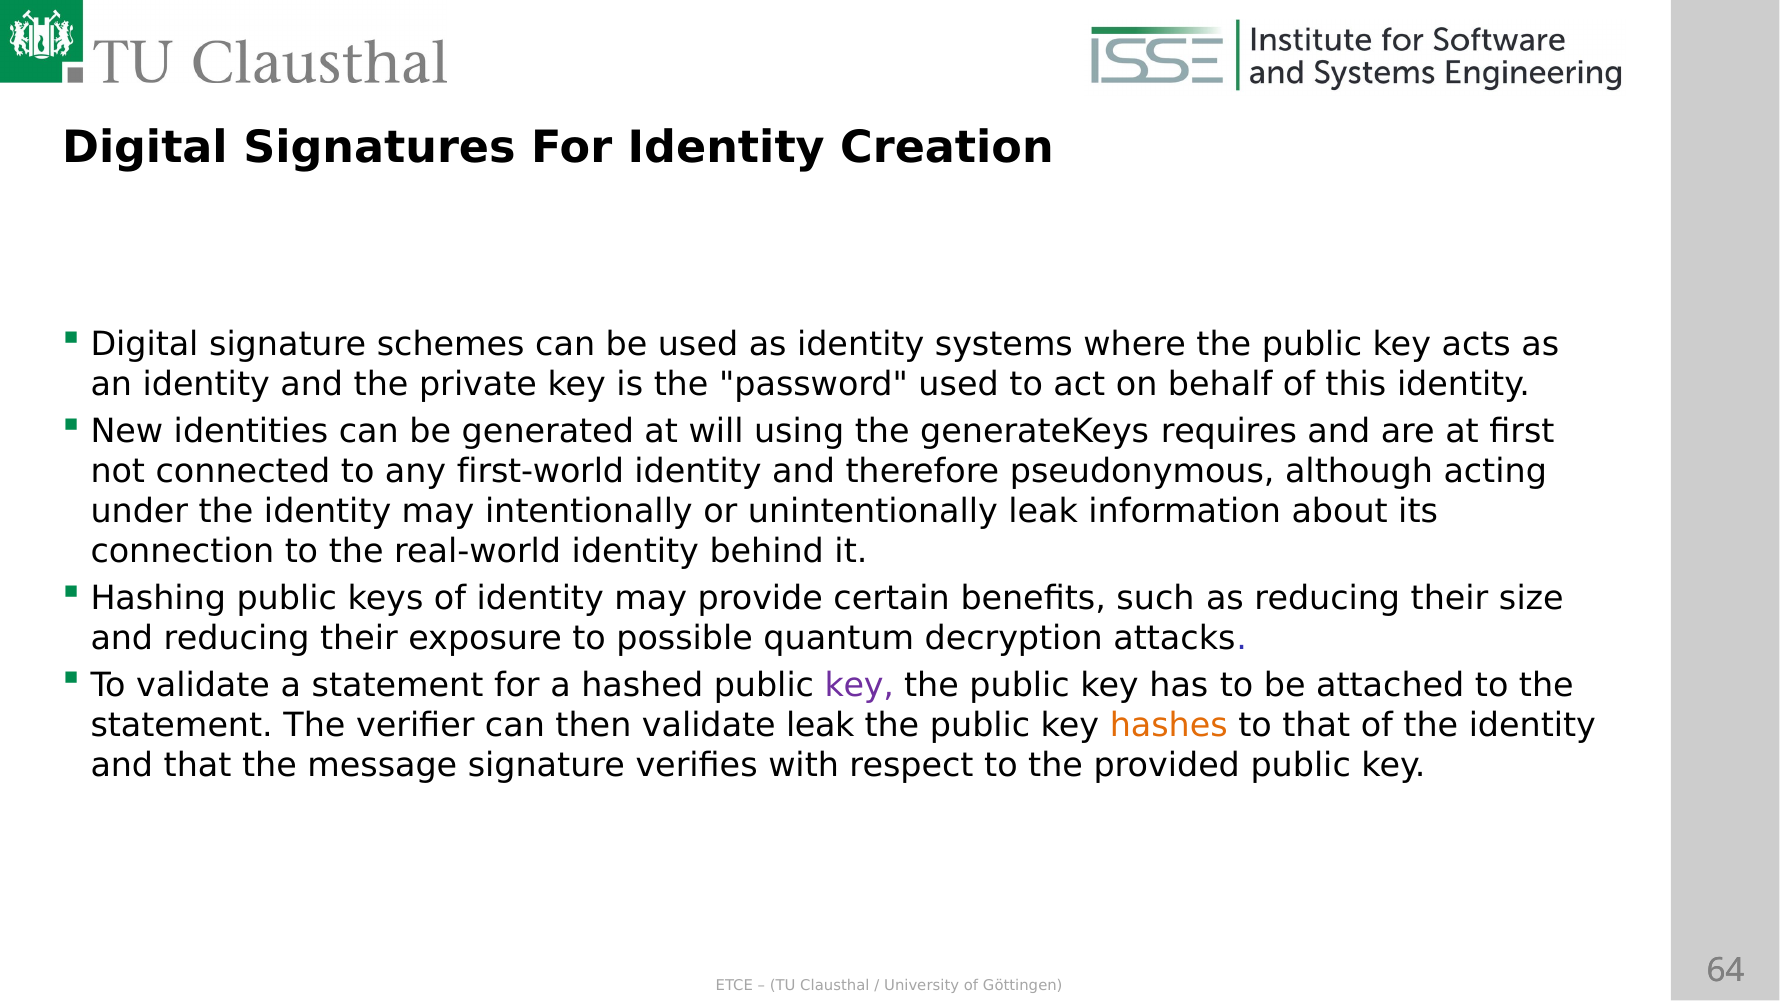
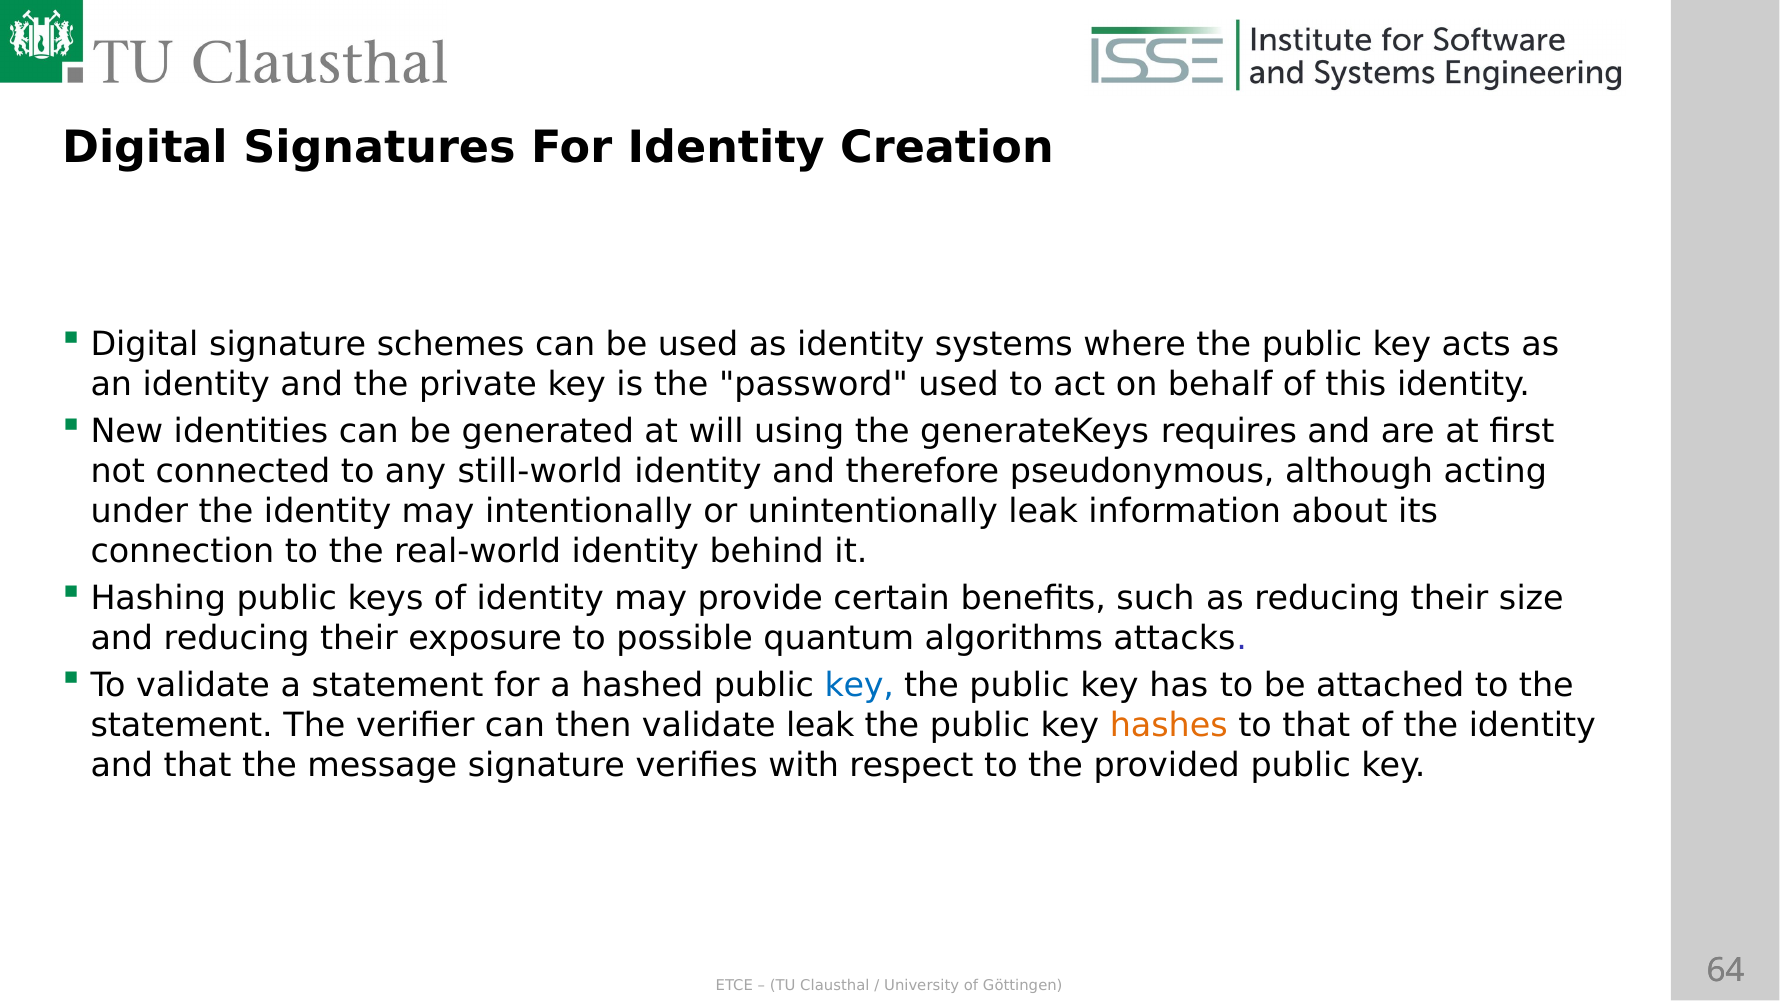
first-world: first-world -> still-world
decryption: decryption -> algorithms
key at (859, 685) colour: purple -> blue
